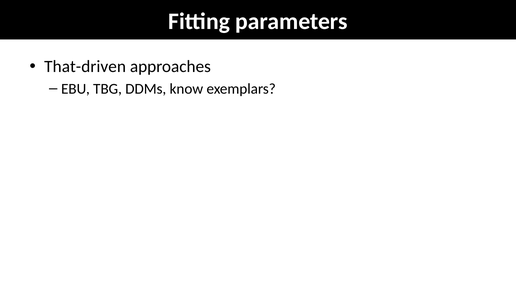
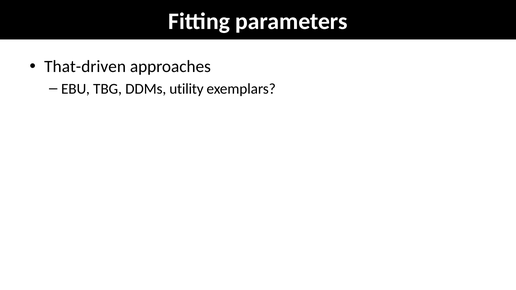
know: know -> utility
